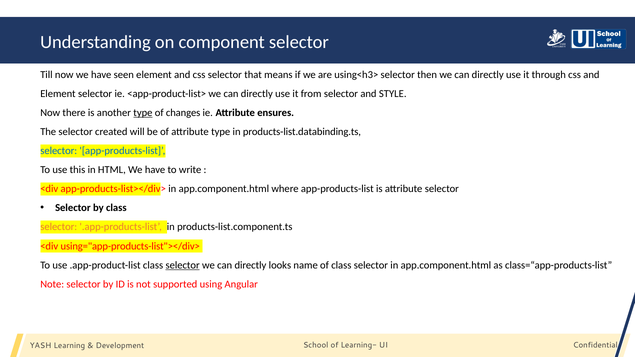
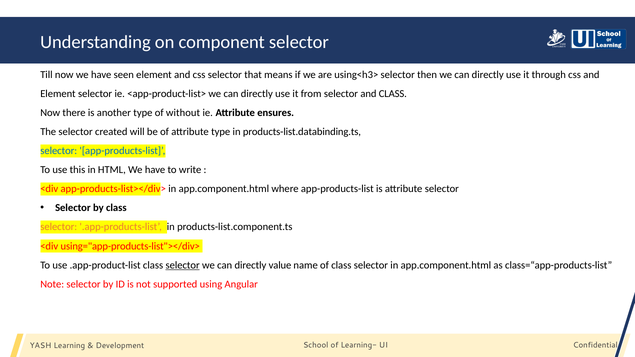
and STYLE: STYLE -> CLASS
type at (143, 113) underline: present -> none
changes: changes -> without
looks: looks -> value
